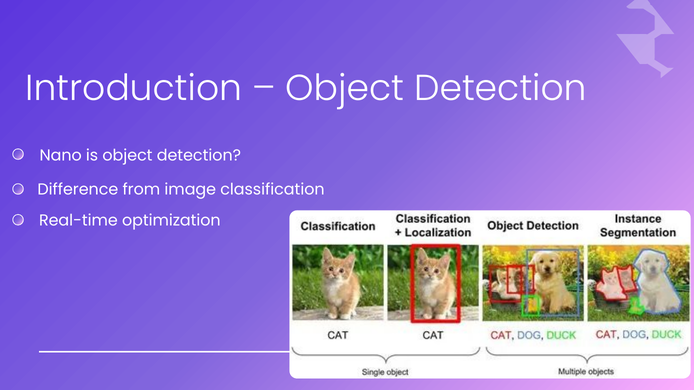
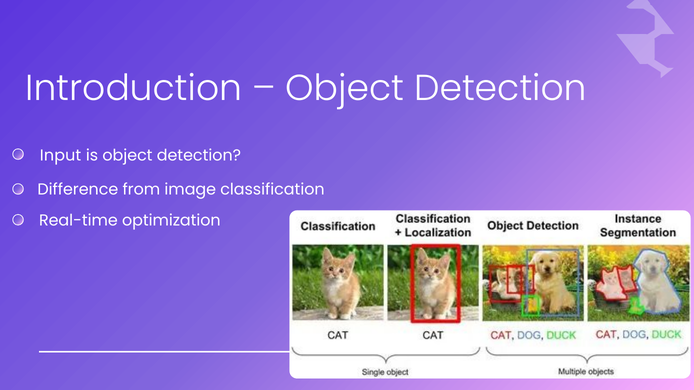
Nano: Nano -> Input
